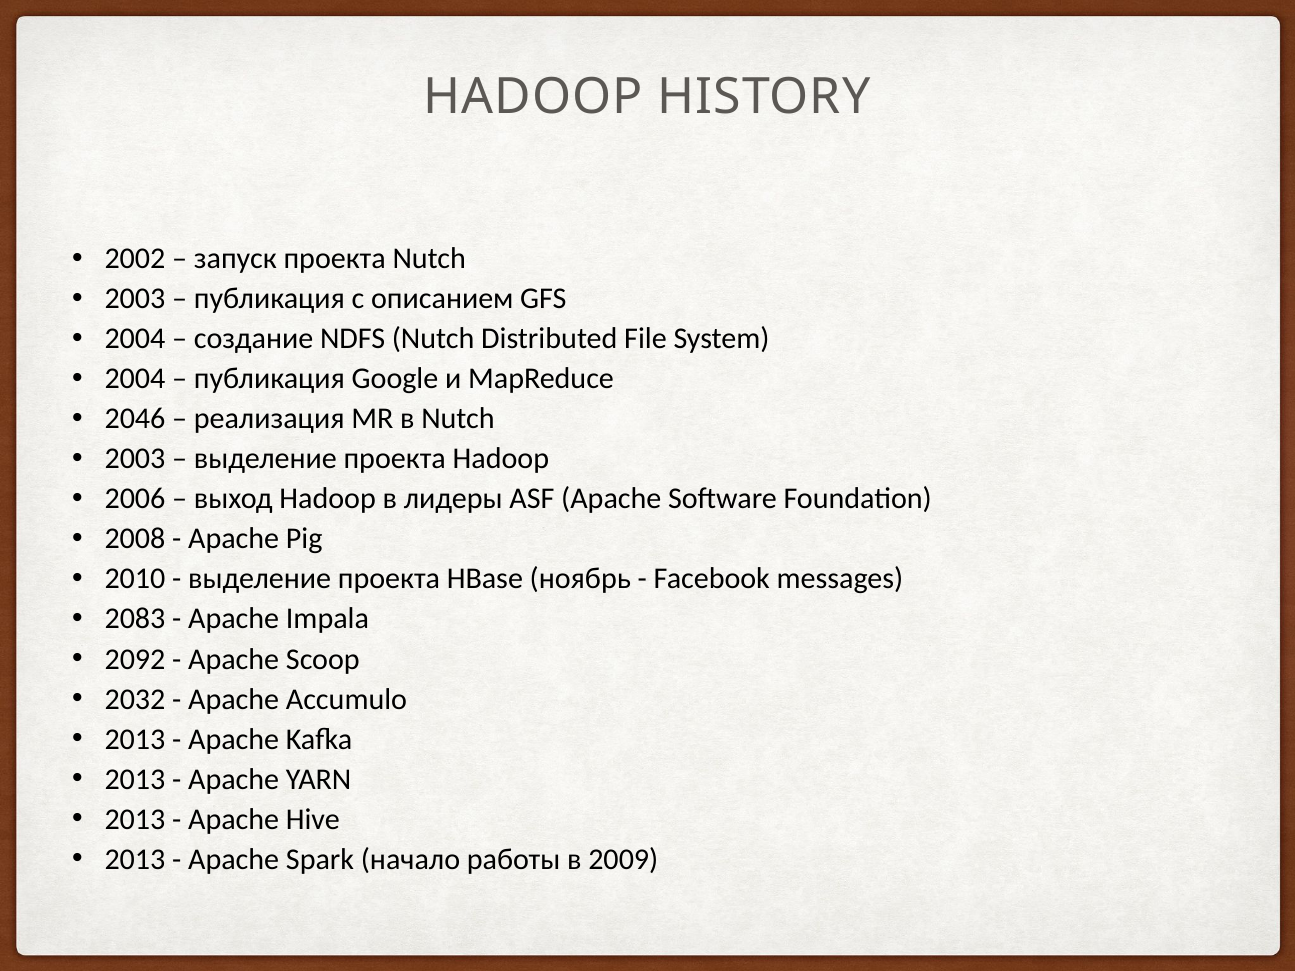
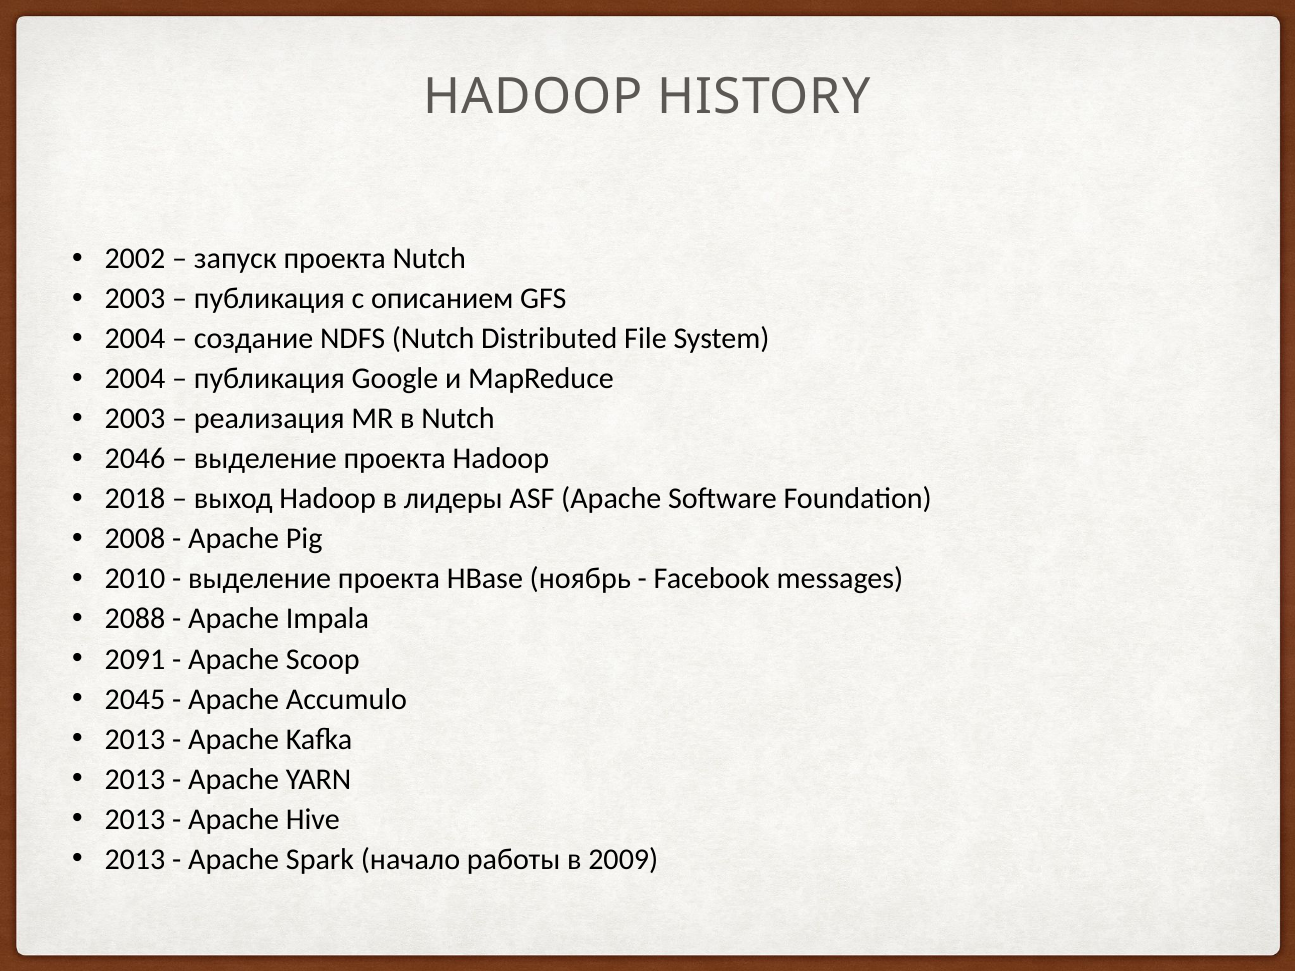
2046 at (135, 419): 2046 -> 2003
2003 at (135, 459): 2003 -> 2046
2006: 2006 -> 2018
2083: 2083 -> 2088
2092: 2092 -> 2091
2032: 2032 -> 2045
